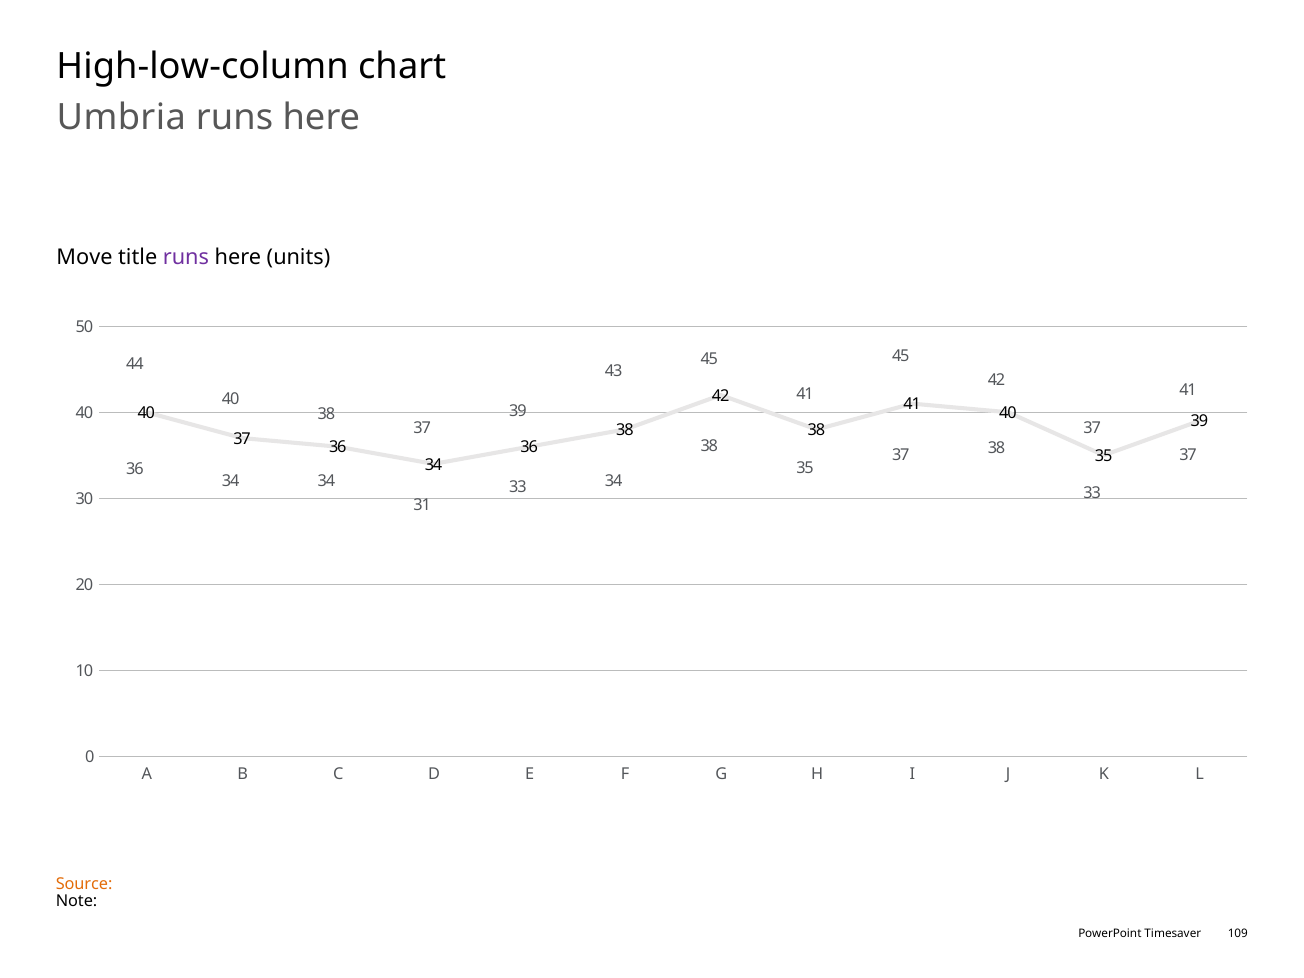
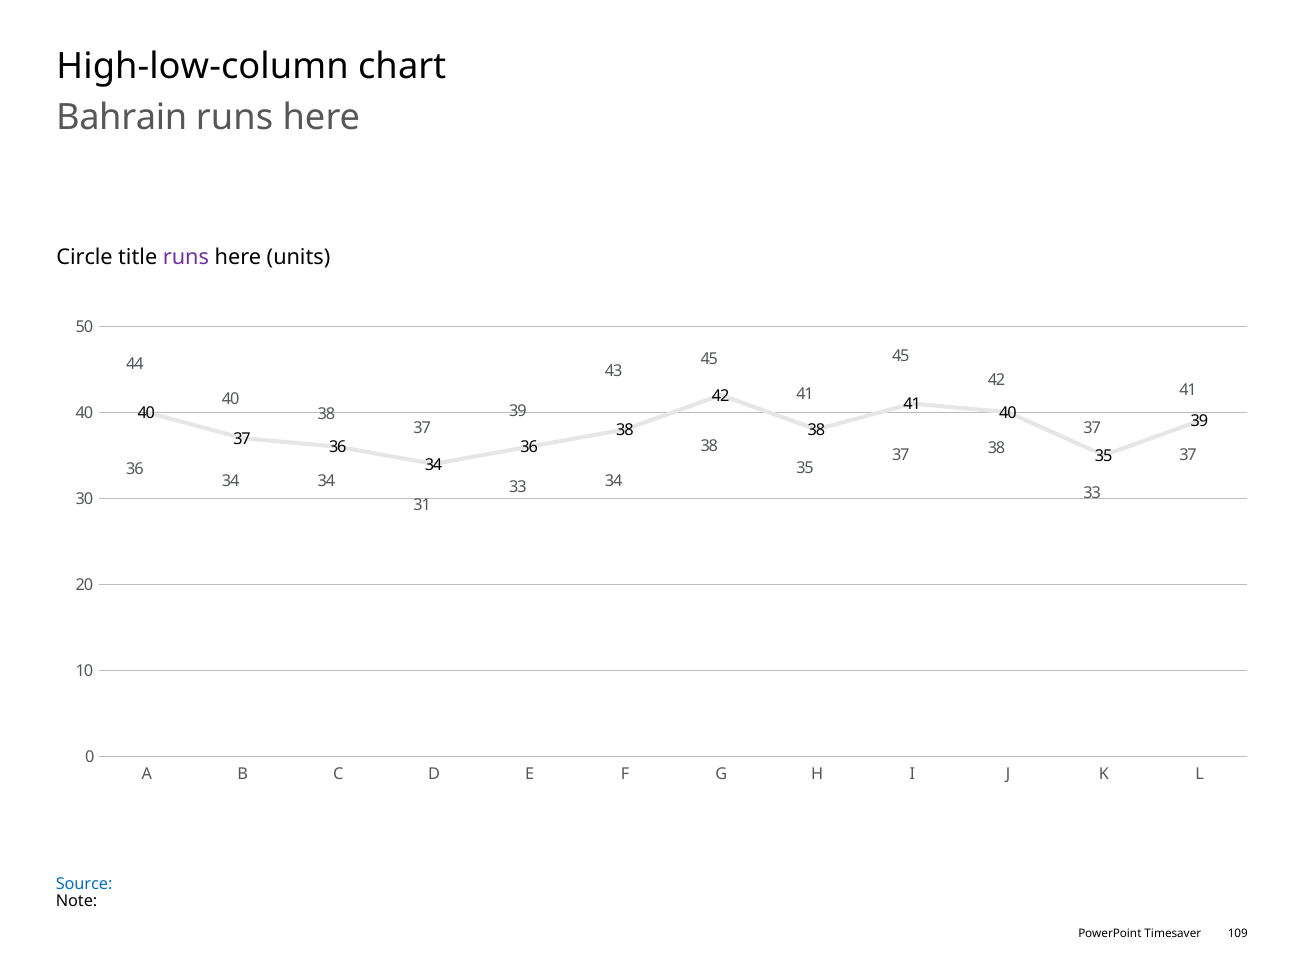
Umbria: Umbria -> Bahrain
Move: Move -> Circle
Source colour: orange -> blue
